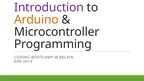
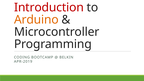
Introduction colour: purple -> red
